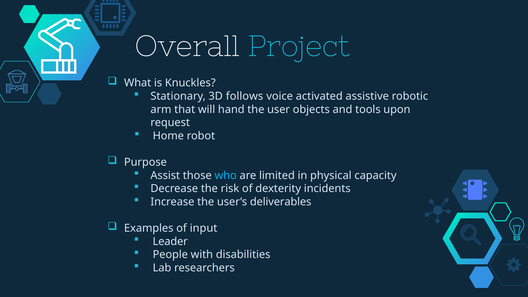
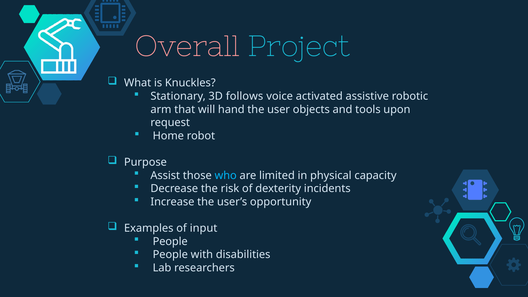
Overall colour: white -> pink
deliverables: deliverables -> opportunity
Leader at (170, 241): Leader -> People
